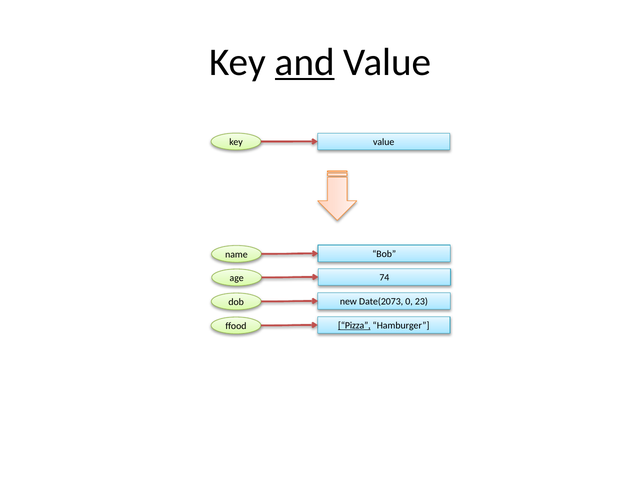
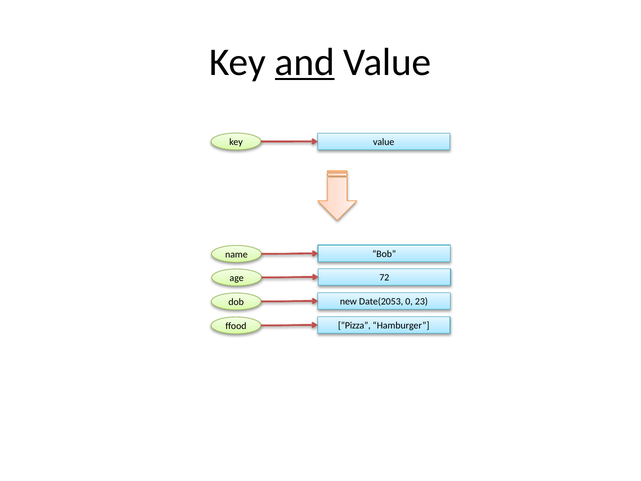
74: 74 -> 72
Date(2073: Date(2073 -> Date(2053
Pizza underline: present -> none
